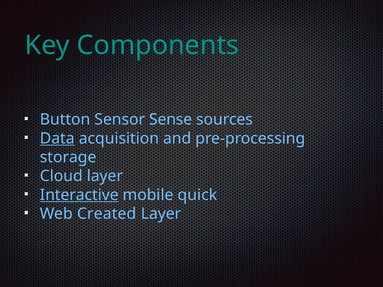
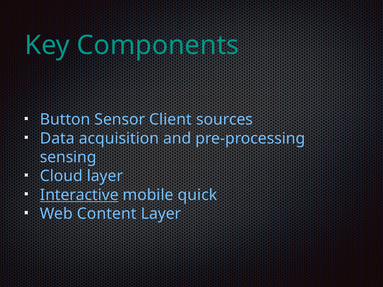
Sense: Sense -> Client
Data underline: present -> none
storage: storage -> sensing
Created: Created -> Content
